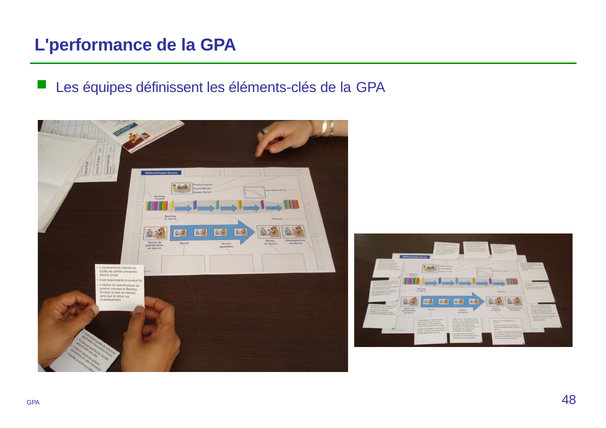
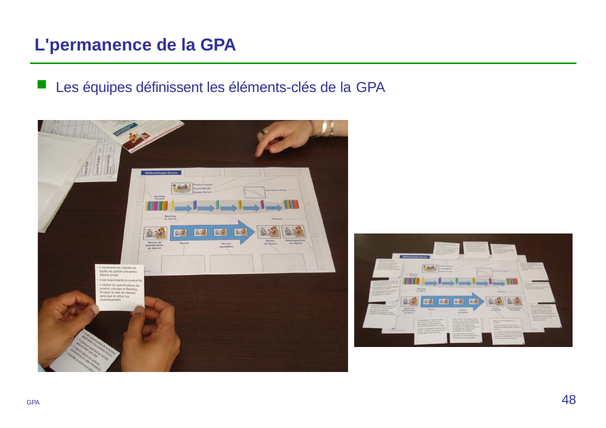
L'performance: L'performance -> L'permanence
